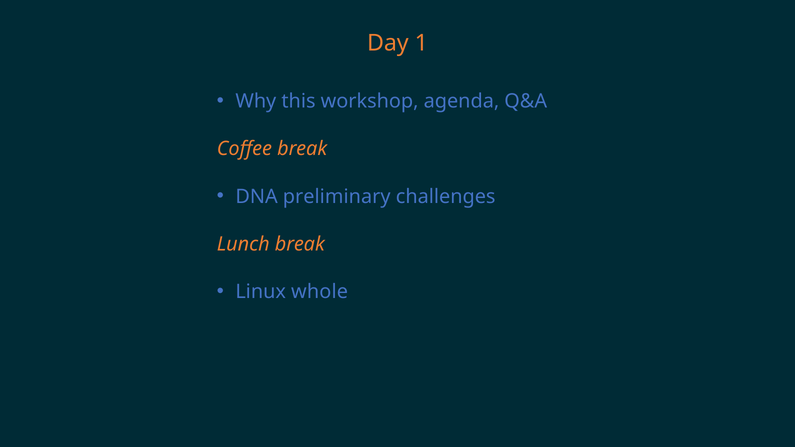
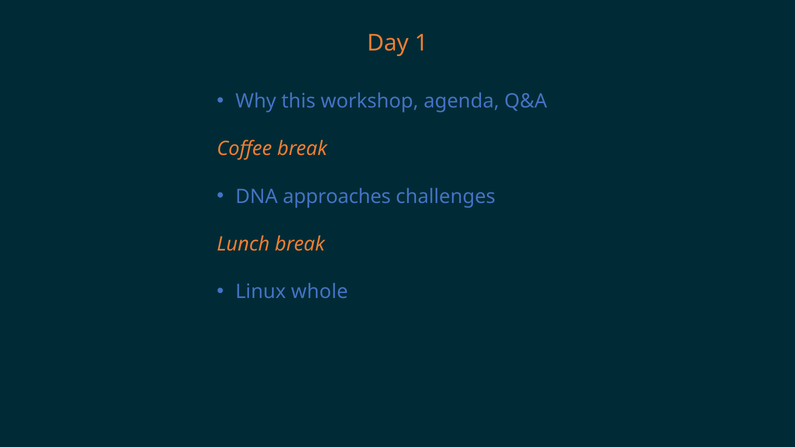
preliminary: preliminary -> approaches
